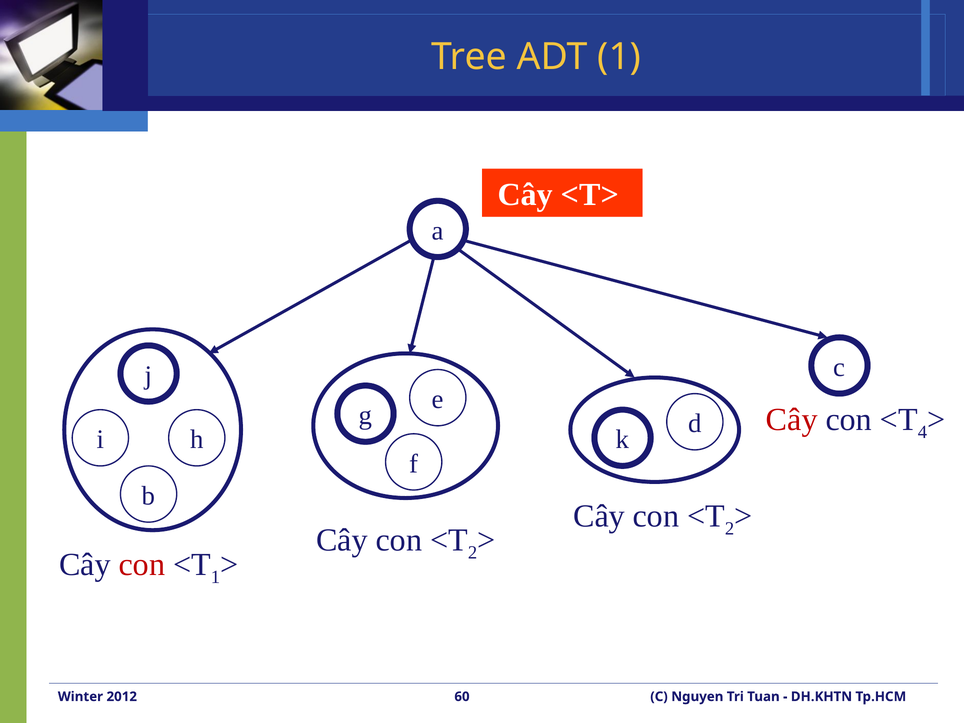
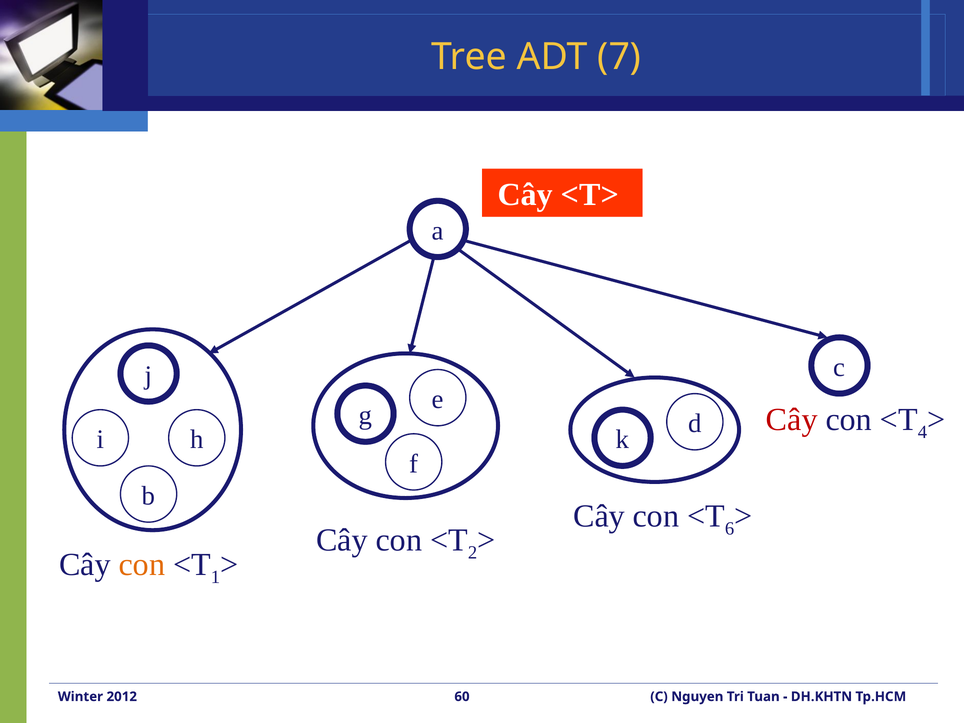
ADT 1: 1 -> 7
2 at (730, 529): 2 -> 6
con at (142, 564) colour: red -> orange
